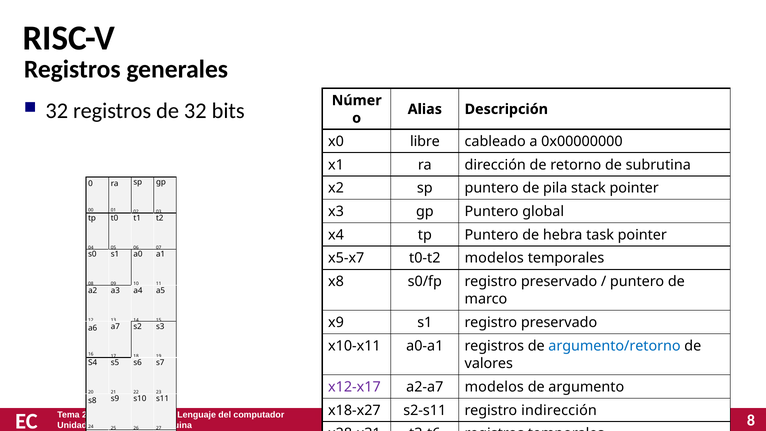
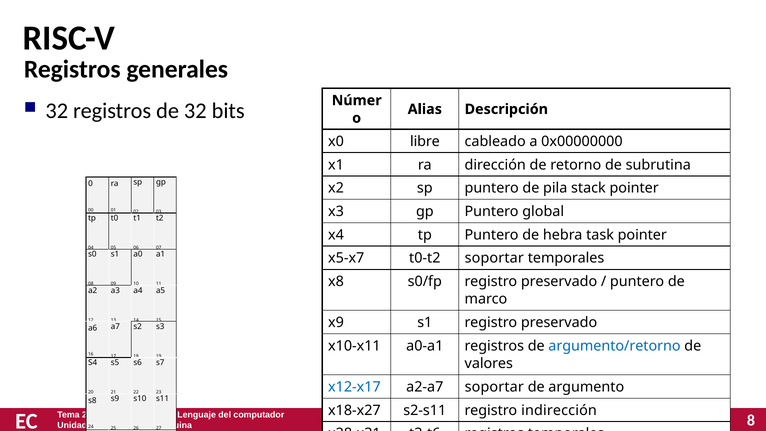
t0-t2 modelos: modelos -> soportar
x12-x17 colour: purple -> blue
a2-a7 modelos: modelos -> soportar
